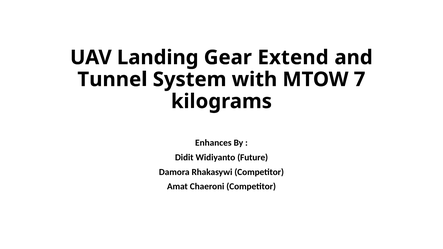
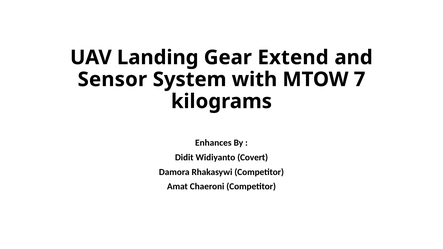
Tunnel: Tunnel -> Sensor
Future: Future -> Covert
